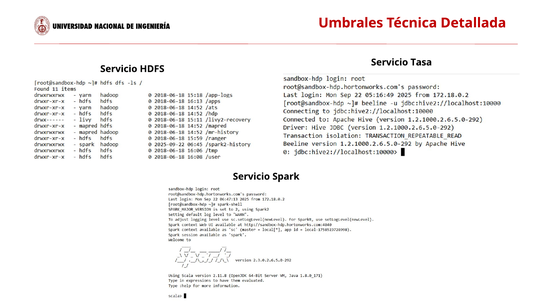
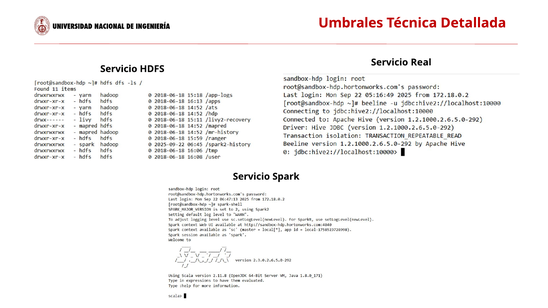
Tasa: Tasa -> Real
